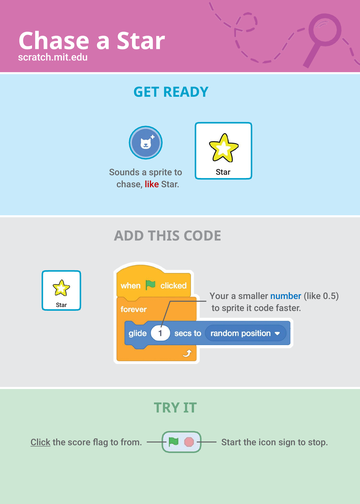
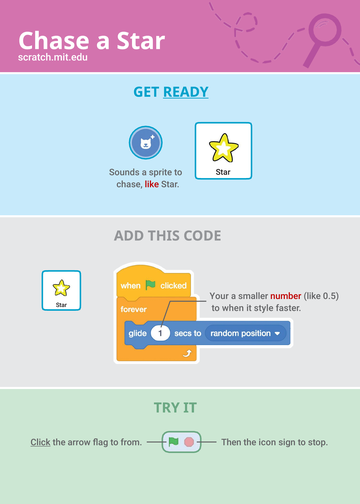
READY underline: none -> present
number colour: blue -> red
to sprite: sprite -> when
it code: code -> style
score: score -> arrow
Start: Start -> Then
